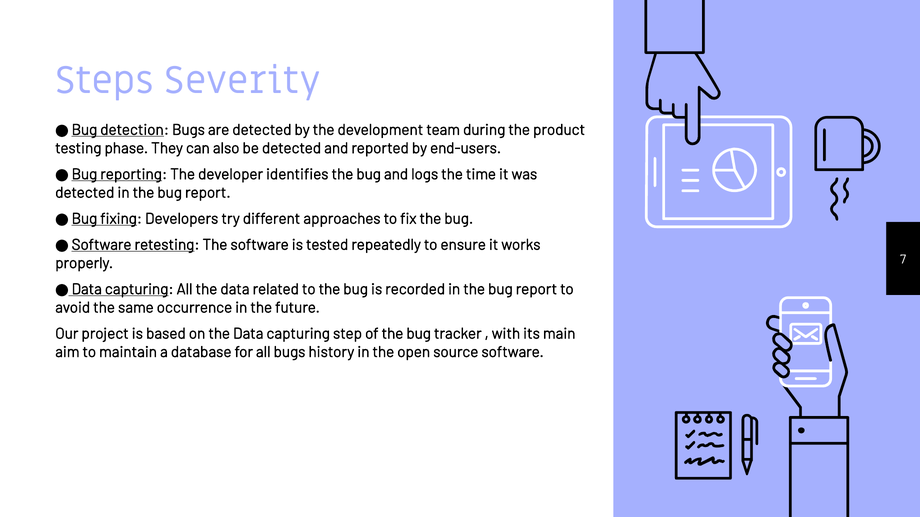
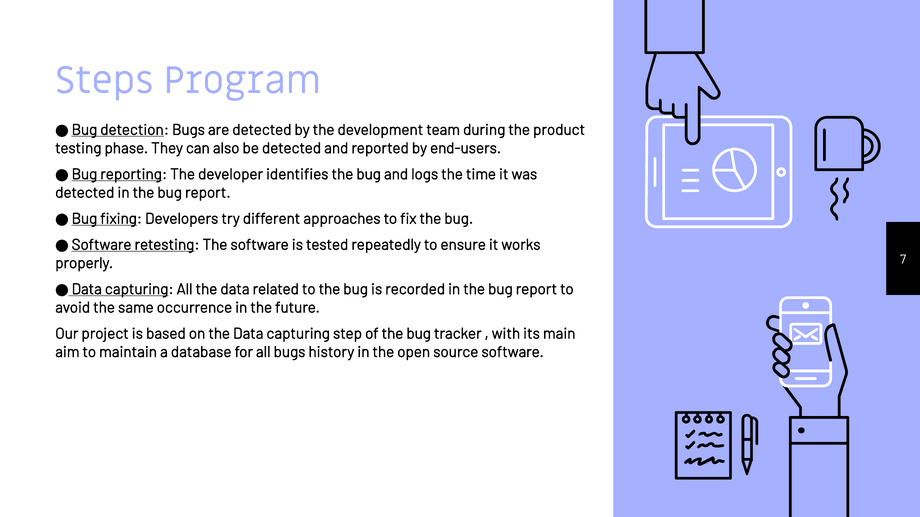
Severity: Severity -> Program
